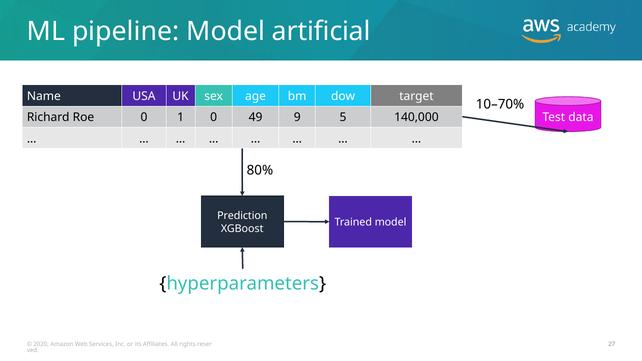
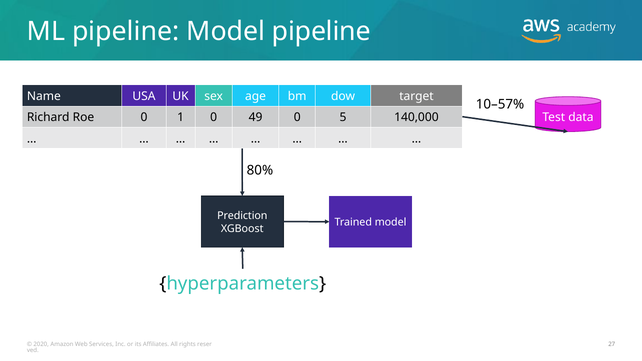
Model artificial: artificial -> pipeline
10–70%: 10–70% -> 10–57%
49 9: 9 -> 0
